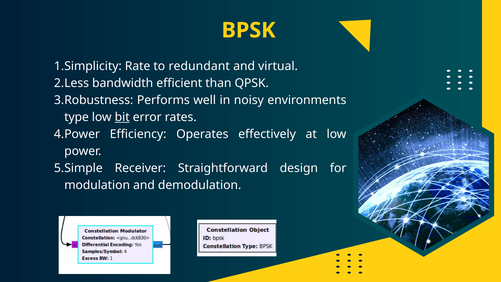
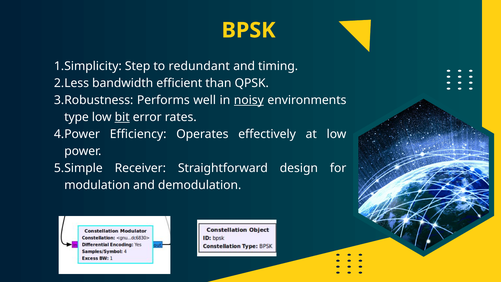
Rate: Rate -> Step
virtual: virtual -> timing
noisy underline: none -> present
